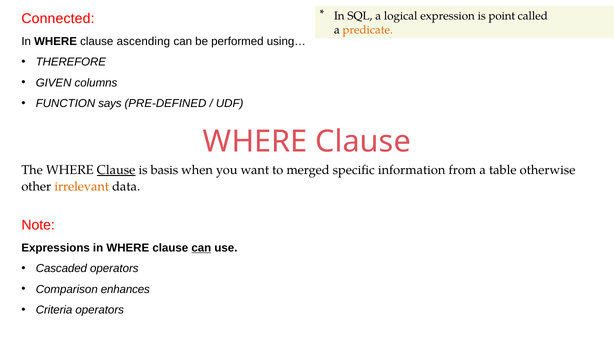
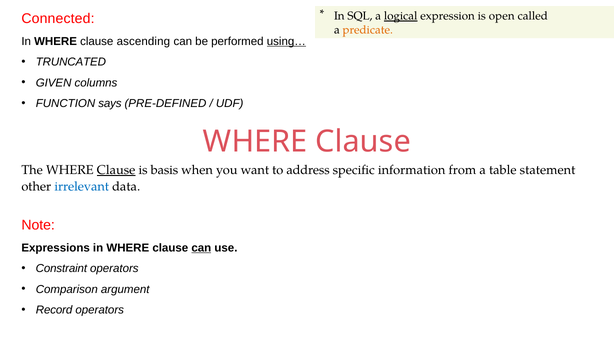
logical underline: none -> present
point: point -> open
using… underline: none -> present
THEREFORE: THEREFORE -> TRUNCATED
merged: merged -> address
otherwise: otherwise -> statement
irrelevant colour: orange -> blue
Cascaded: Cascaded -> Constraint
enhances: enhances -> argument
Criteria: Criteria -> Record
